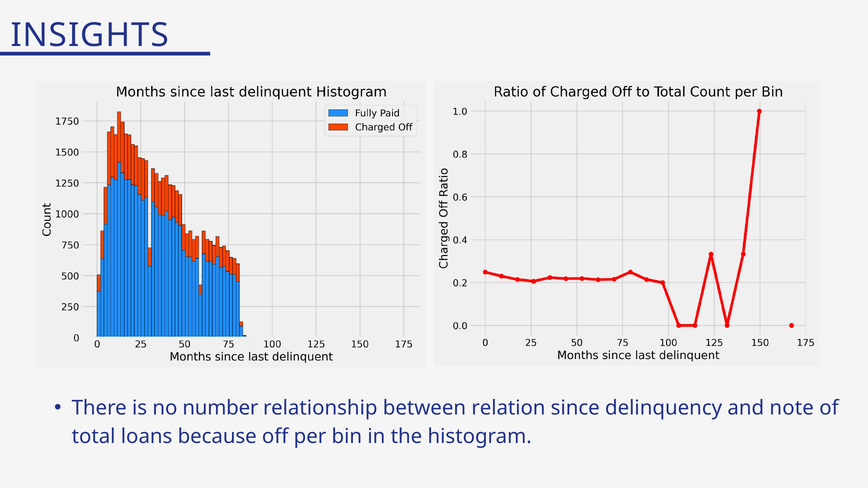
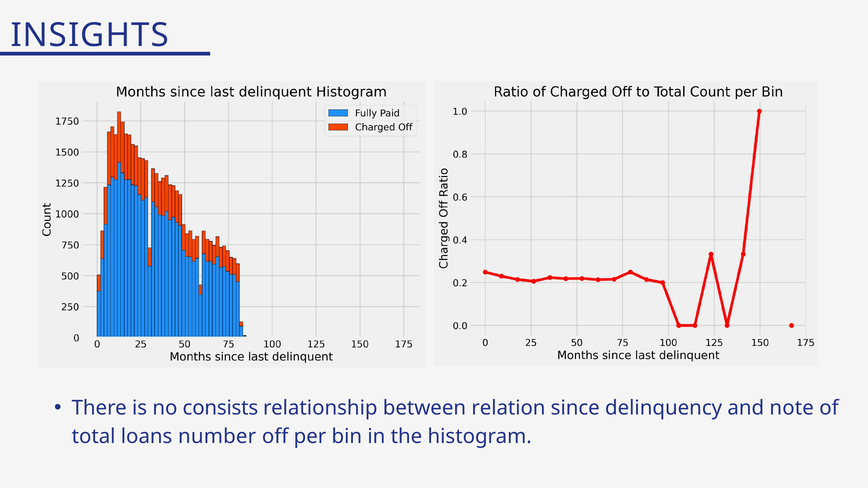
number: number -> consists
because: because -> number
